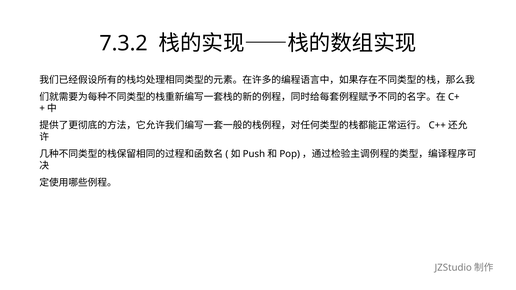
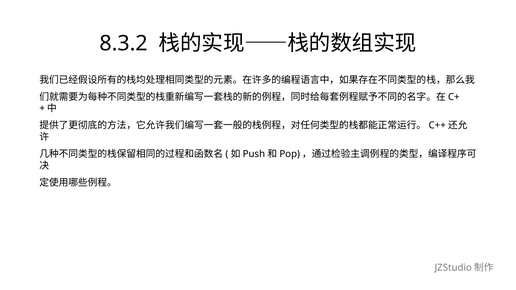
7.3.2: 7.3.2 -> 8.3.2
